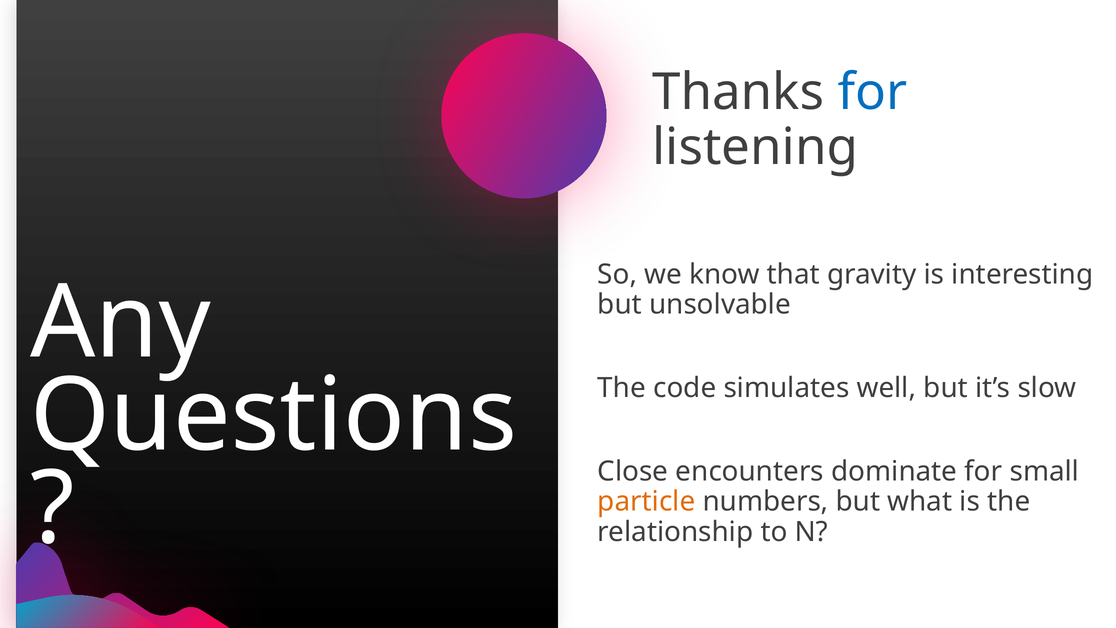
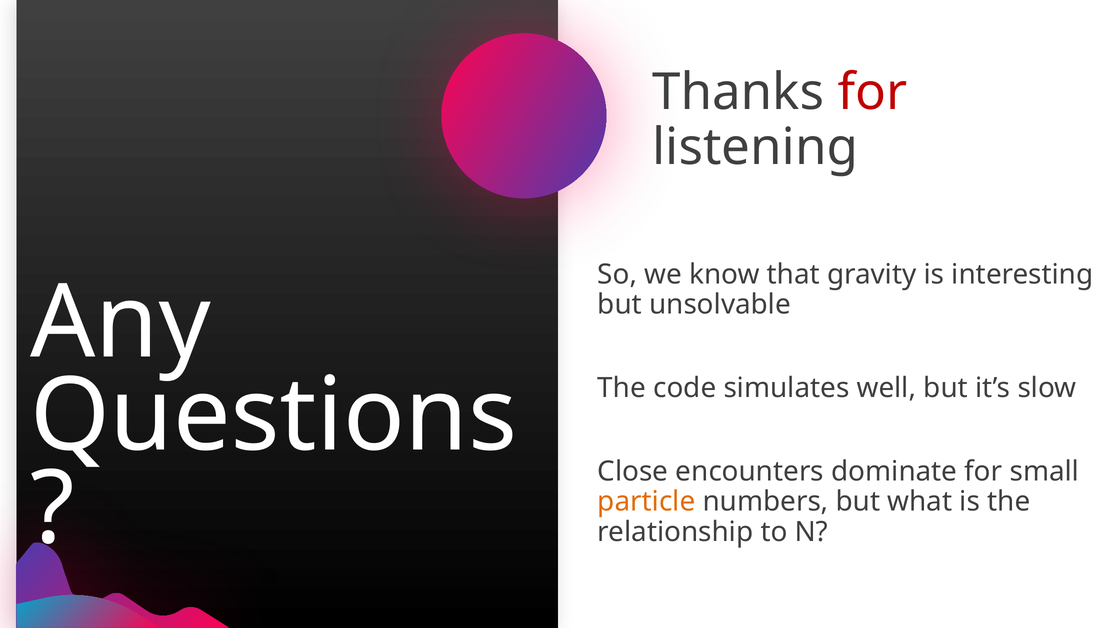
for at (872, 92) colour: blue -> red
